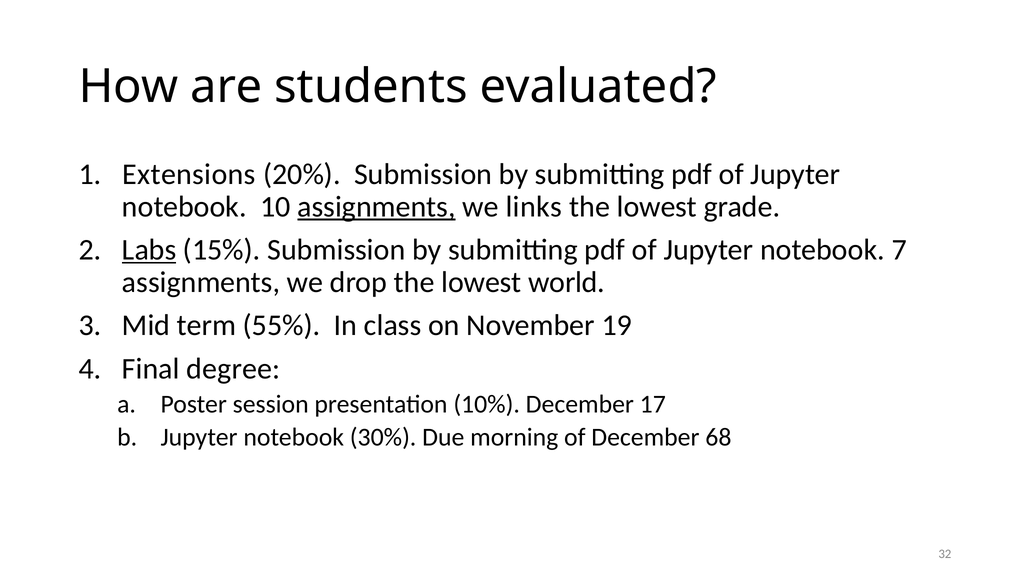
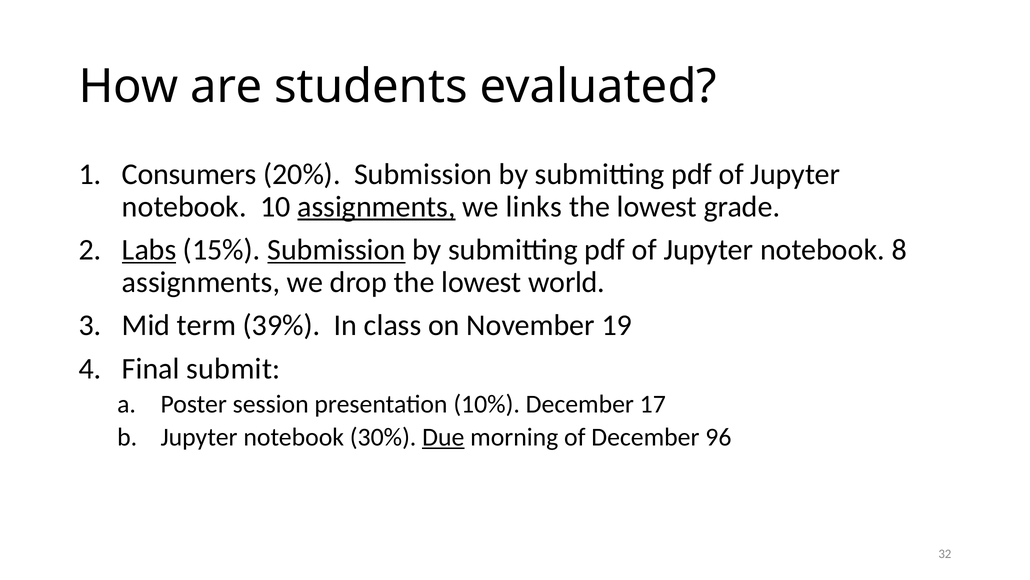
Extensions: Extensions -> Consumers
Submission at (336, 250) underline: none -> present
7: 7 -> 8
55%: 55% -> 39%
degree: degree -> submit
Due underline: none -> present
68: 68 -> 96
